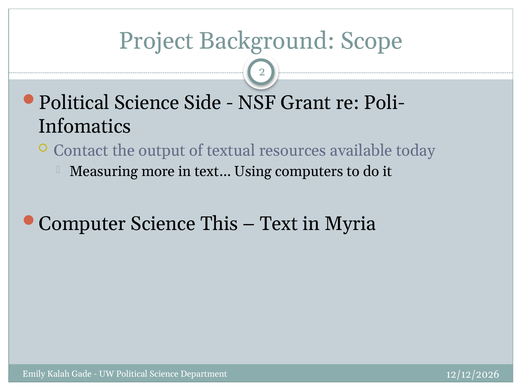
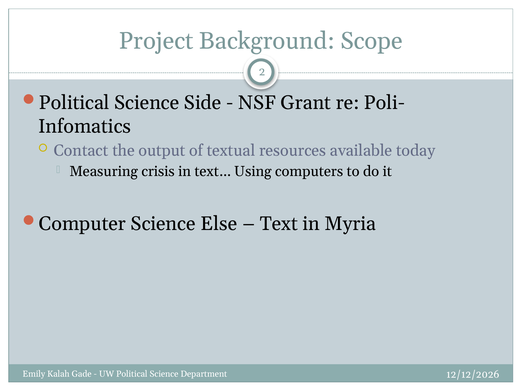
more: more -> crisis
This: This -> Else
